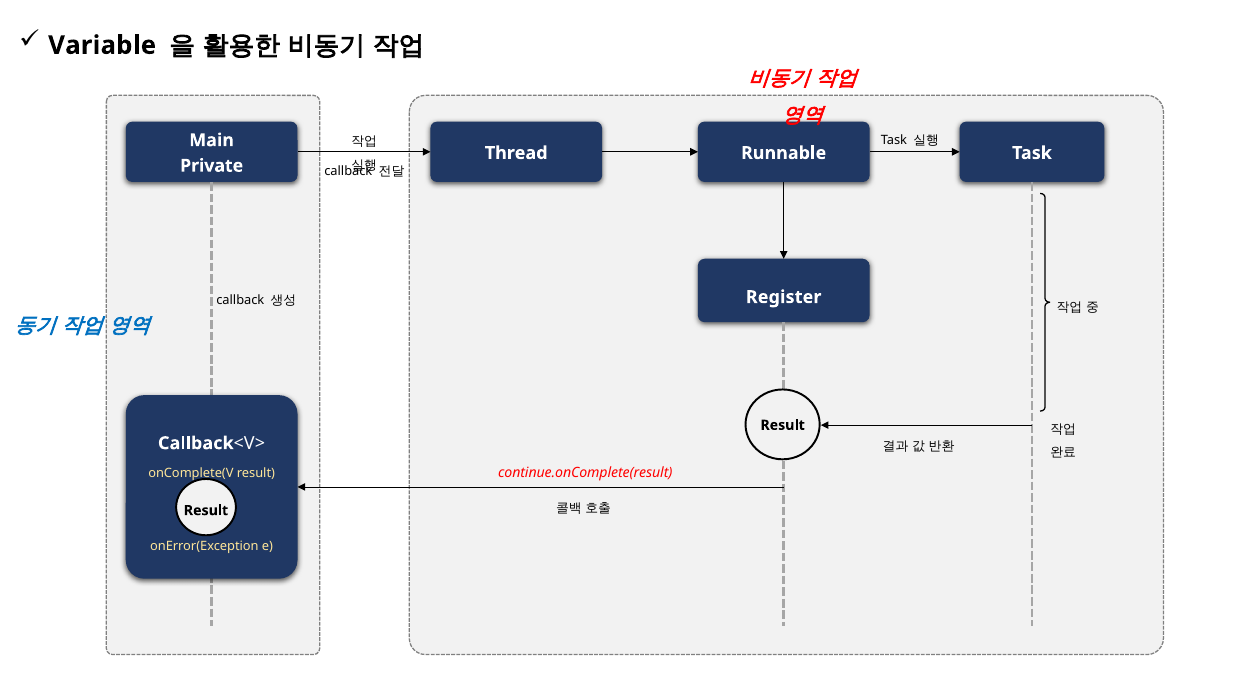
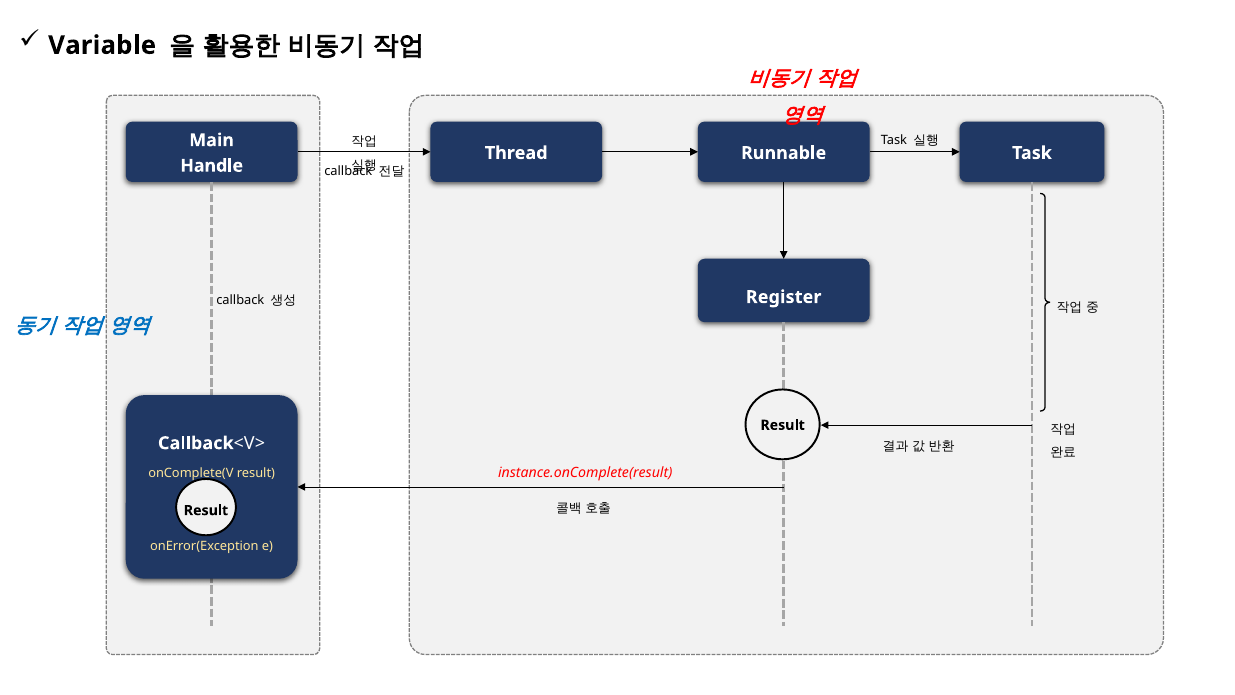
Private: Private -> Handle
continue.onComplete(result: continue.onComplete(result -> instance.onComplete(result
